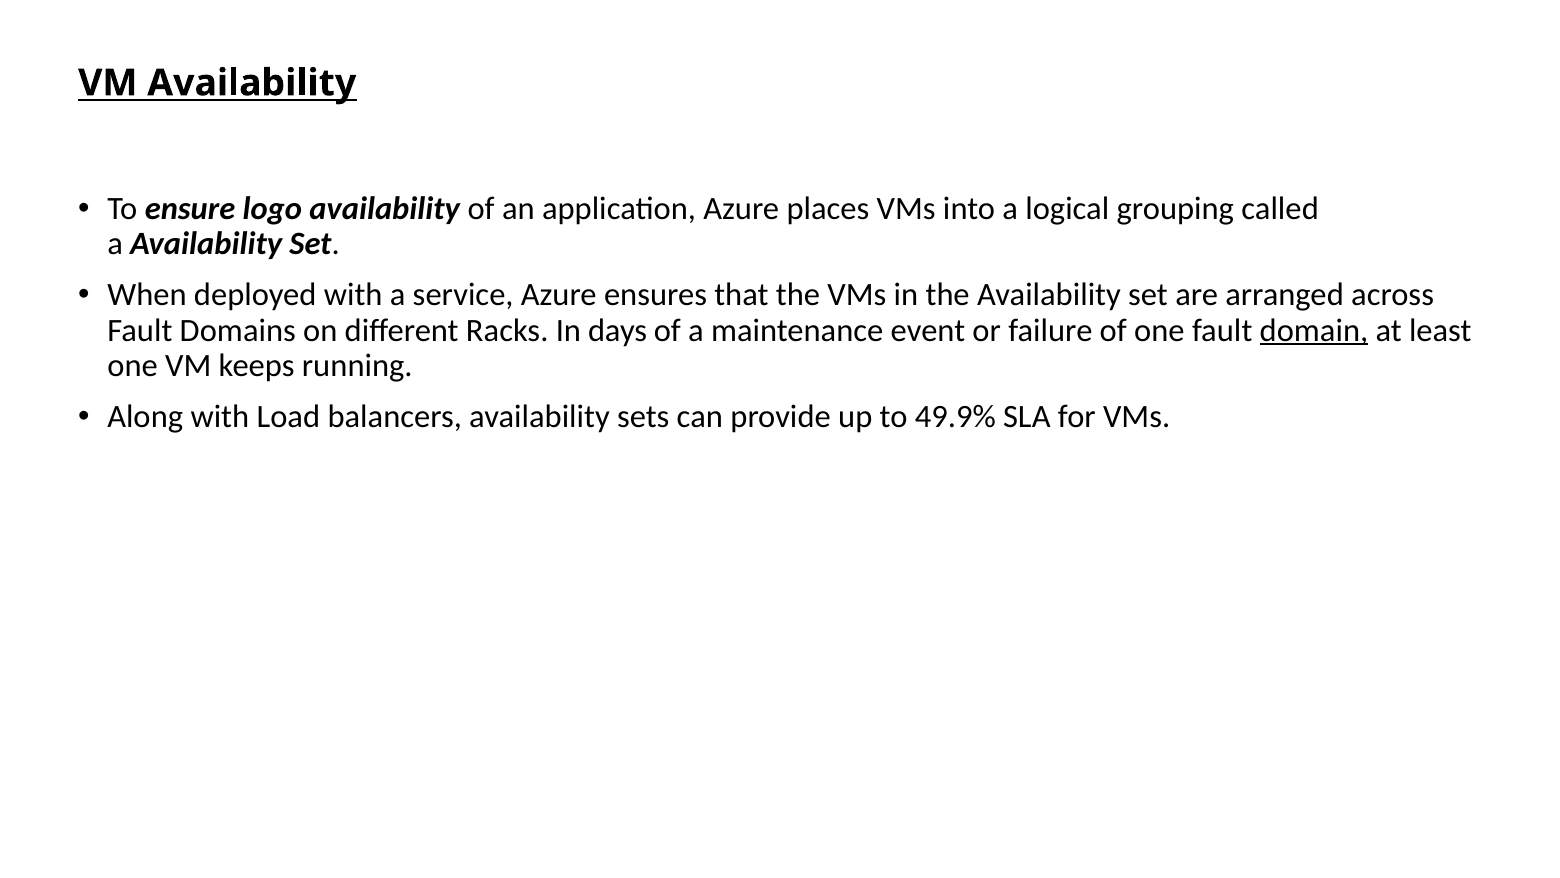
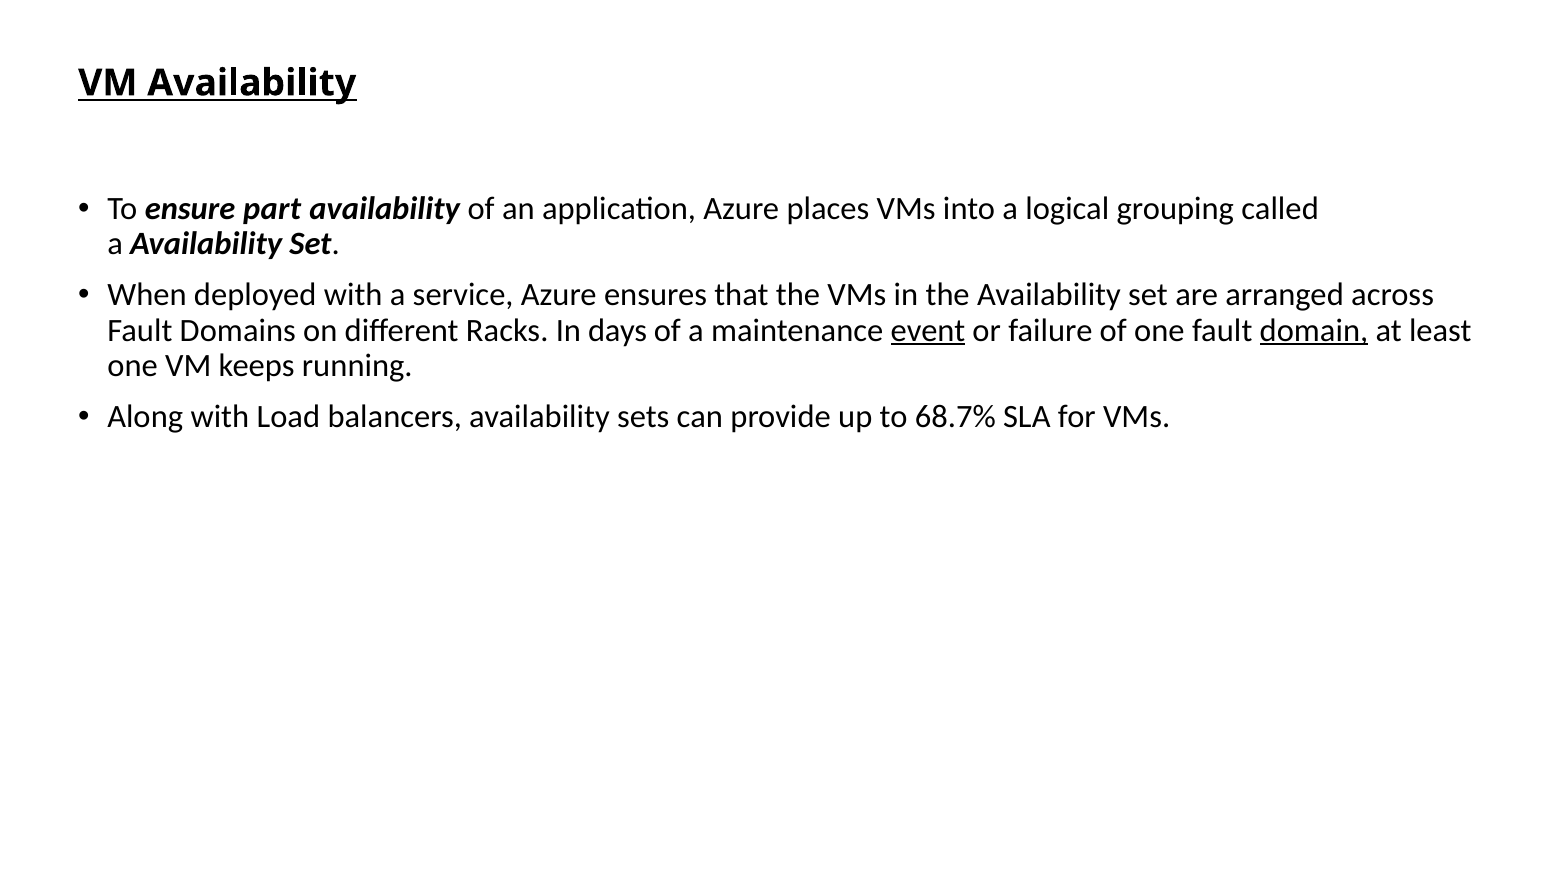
logo: logo -> part
event underline: none -> present
49.9%: 49.9% -> 68.7%
